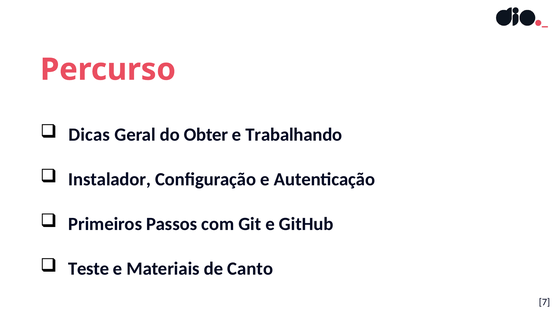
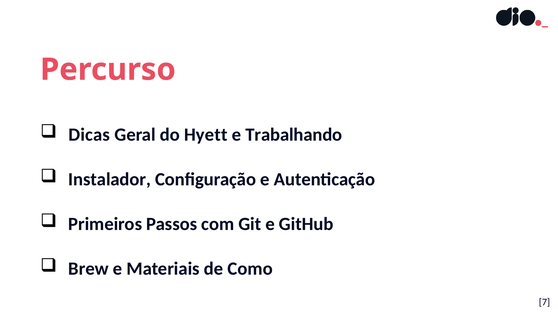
Obter: Obter -> Hyett
Teste: Teste -> Brew
Canto: Canto -> Como
